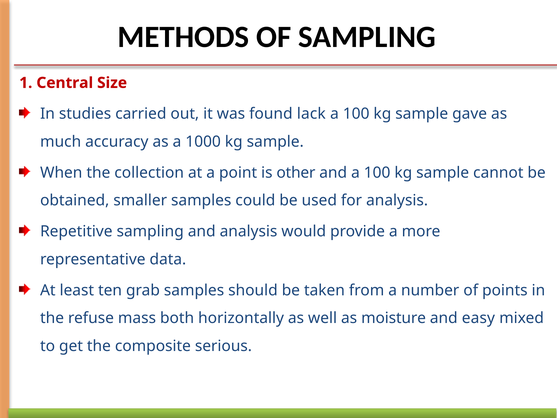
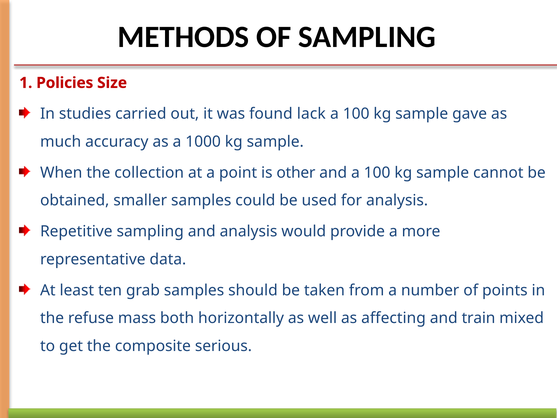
Central: Central -> Policies
moisture: moisture -> affecting
easy: easy -> train
